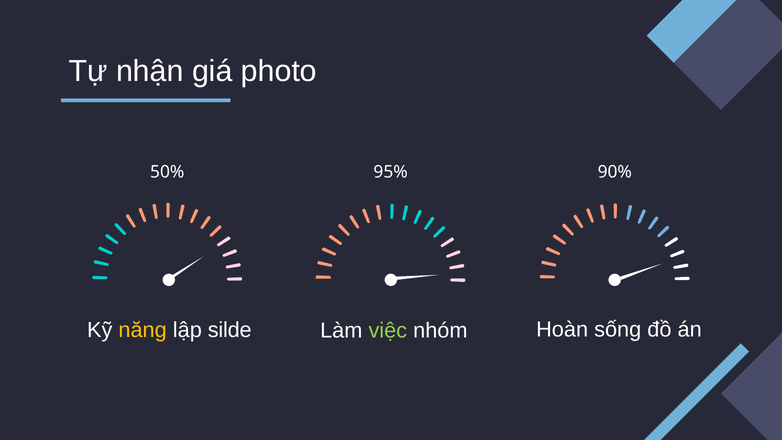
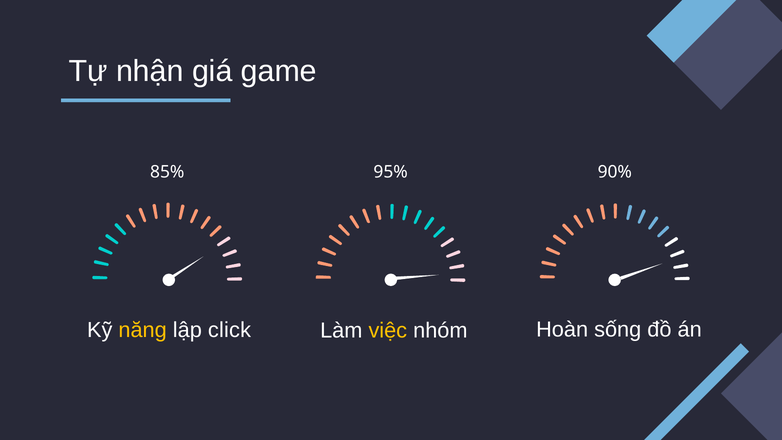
photo: photo -> game
50%: 50% -> 85%
silde: silde -> click
việc colour: light green -> yellow
